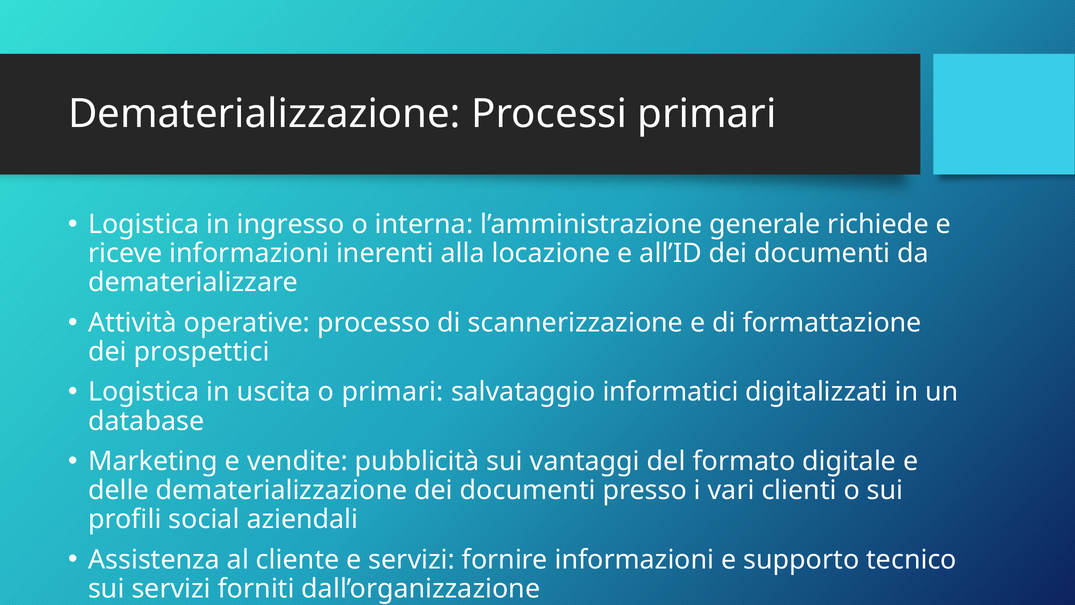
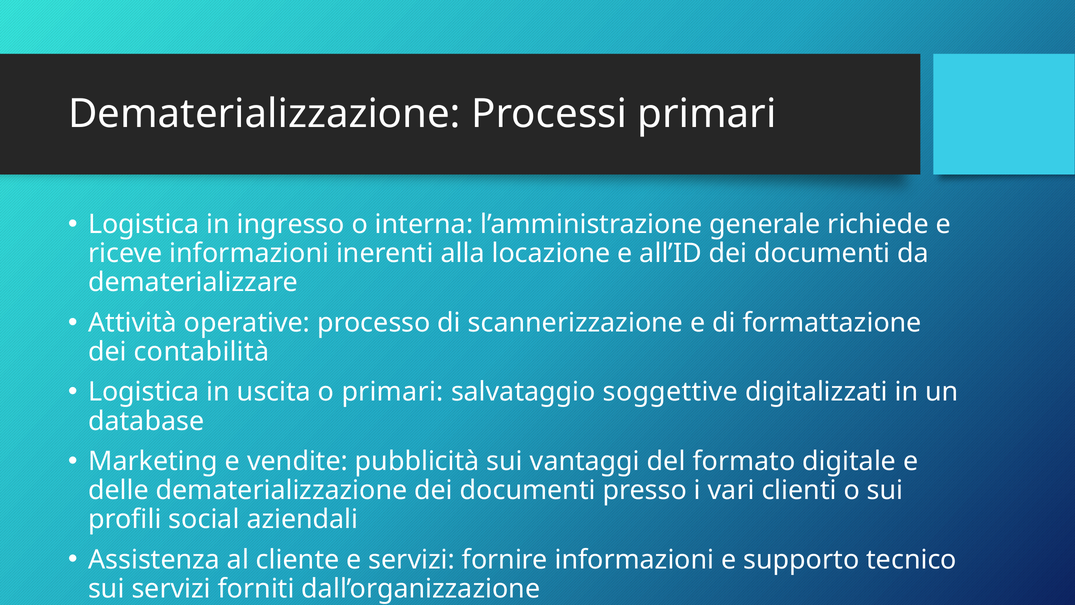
prospettici: prospettici -> contabilità
informatici: informatici -> soggettive
